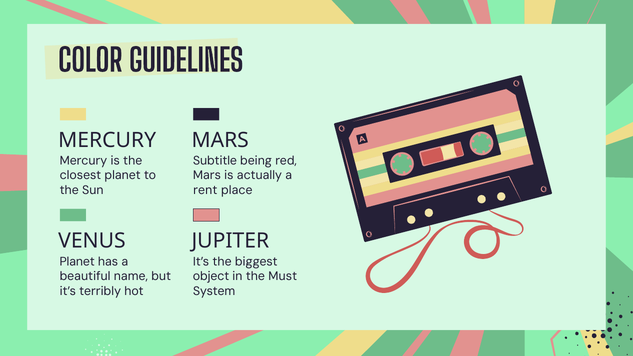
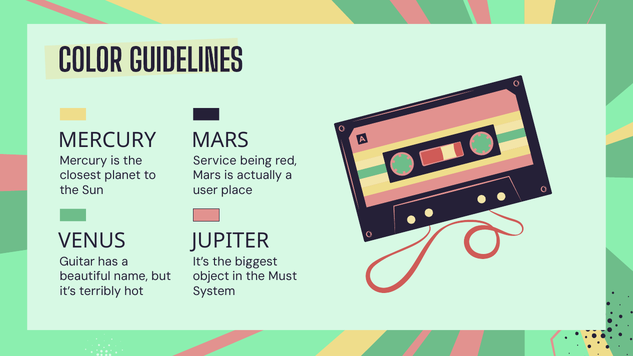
Subtitle: Subtitle -> Service
rent: rent -> user
Planet at (77, 261): Planet -> Guitar
